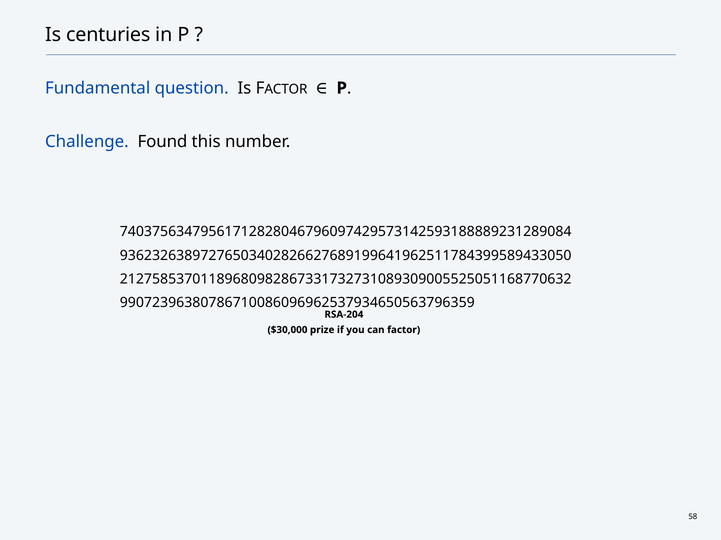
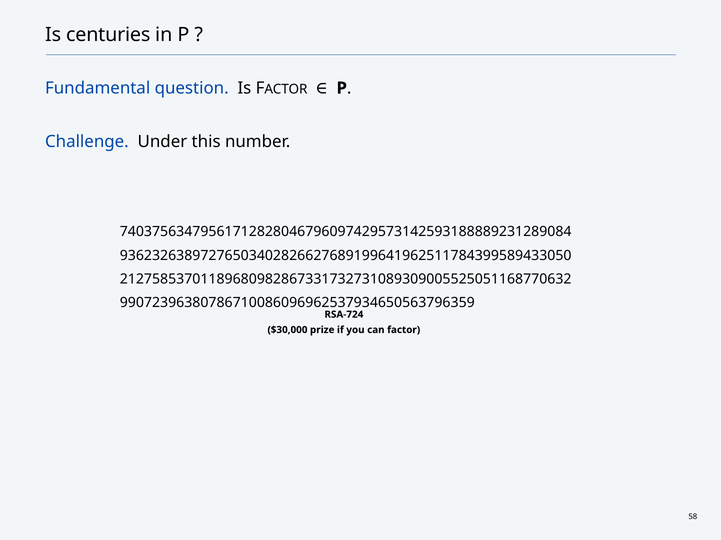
Found: Found -> Under
RSA-204: RSA-204 -> RSA-724
